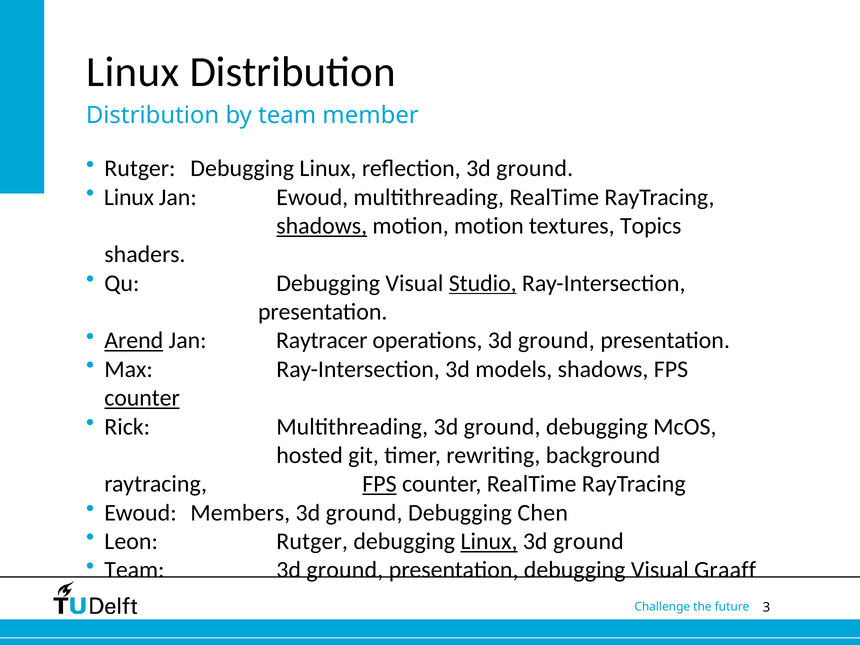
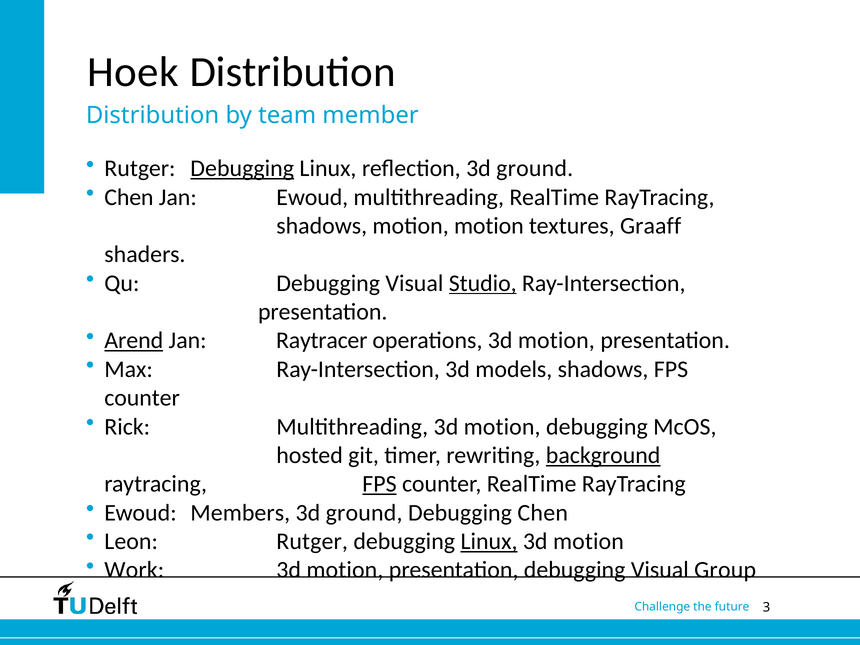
Linux at (133, 72): Linux -> Hoek
Debugging at (242, 169) underline: none -> present
Linux at (129, 197): Linux -> Chen
shadows at (322, 226) underline: present -> none
Topics: Topics -> Graaff
operations 3d ground: ground -> motion
counter at (142, 398) underline: present -> none
Multithreading 3d ground: ground -> motion
background underline: none -> present
ground at (588, 541): ground -> motion
Team at (134, 570): Team -> Work
ground at (345, 570): ground -> motion
Graaff: Graaff -> Group
